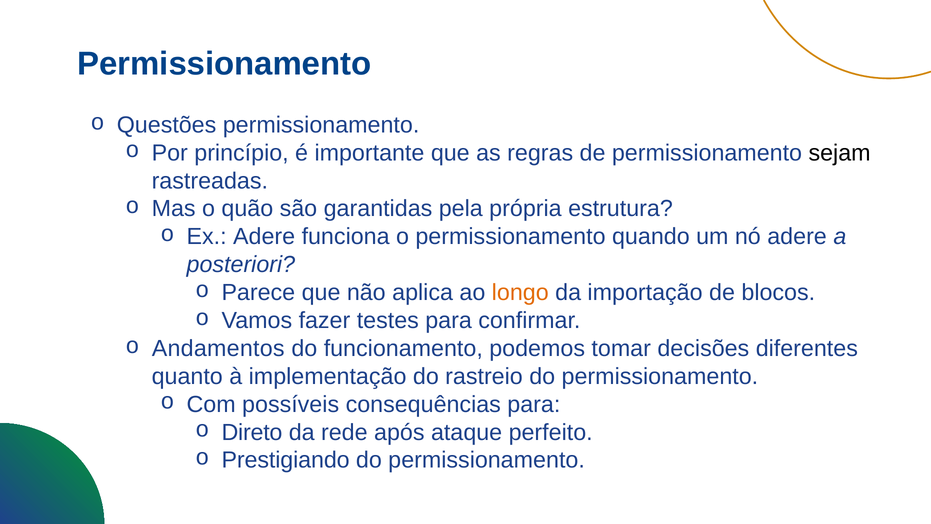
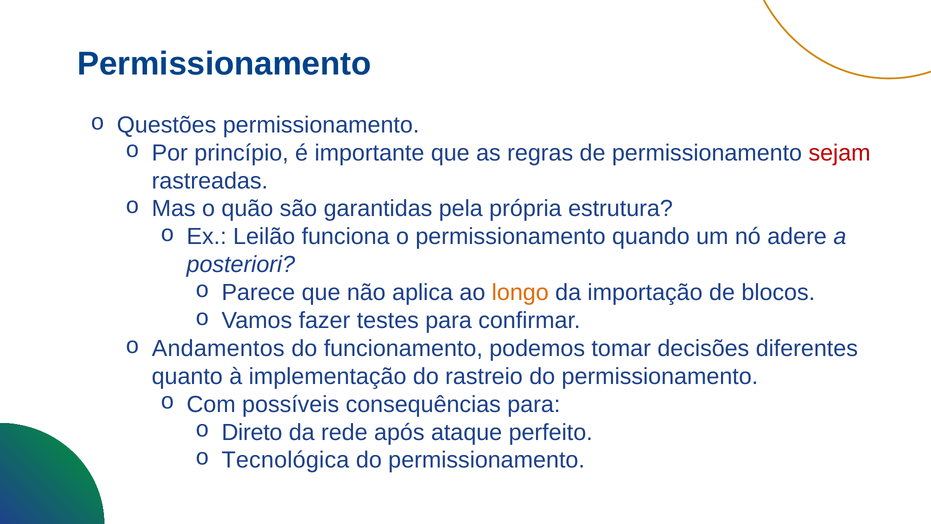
sejam colour: black -> red
Ex Adere: Adere -> Leilão
Prestigiando: Prestigiando -> Tecnológica
